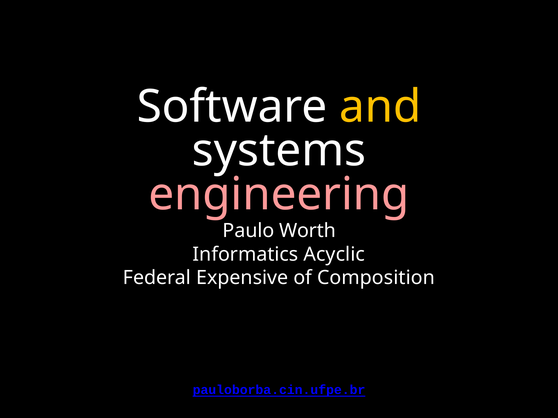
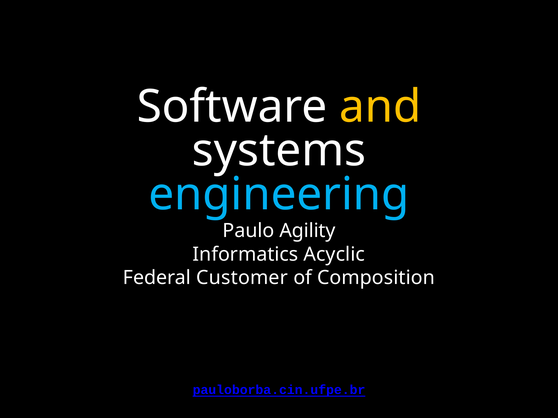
engineering colour: pink -> light blue
Worth: Worth -> Agility
Expensive: Expensive -> Customer
